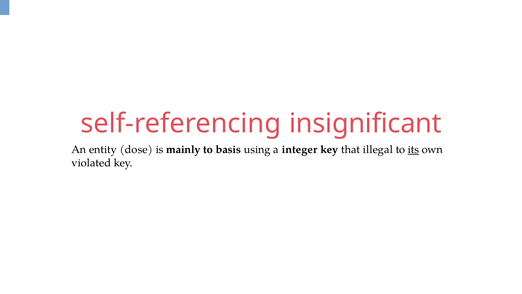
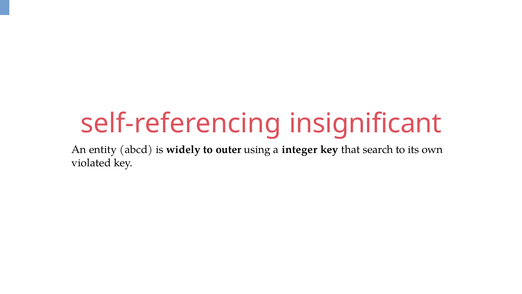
dose: dose -> abcd
mainly: mainly -> widely
basis: basis -> outer
illegal: illegal -> search
its underline: present -> none
